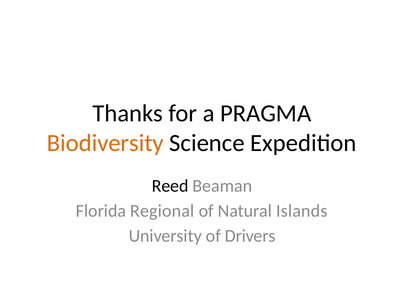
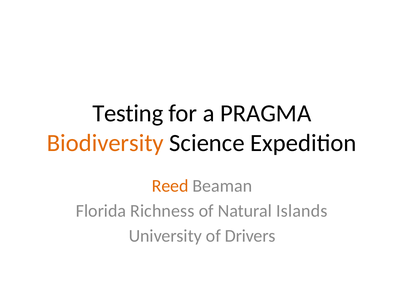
Thanks: Thanks -> Testing
Reed colour: black -> orange
Regional: Regional -> Richness
